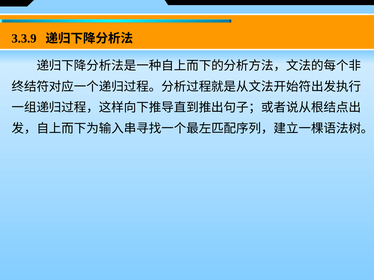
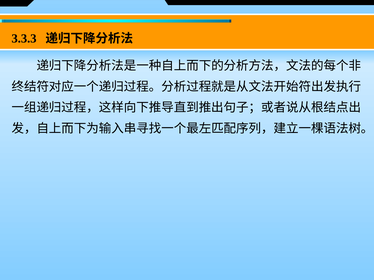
3.3.9: 3.3.9 -> 3.3.3
